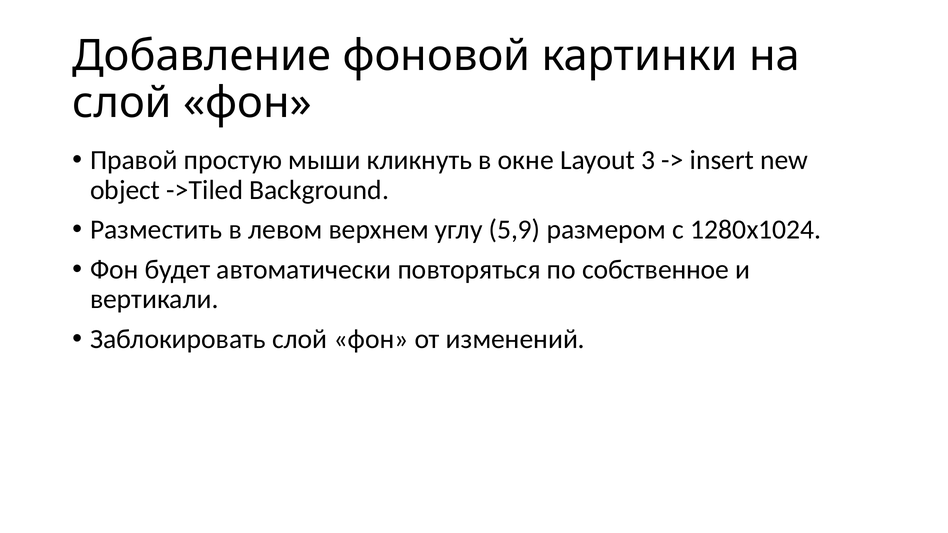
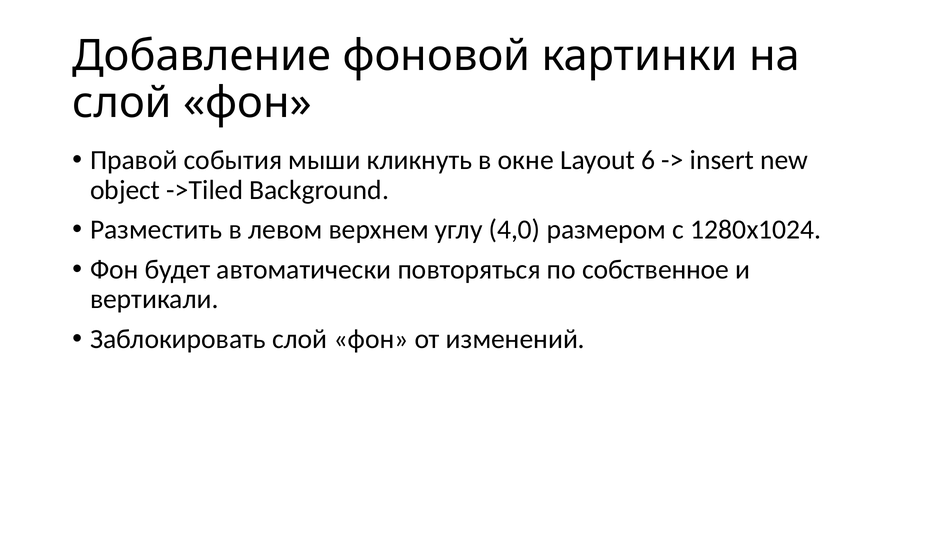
простую: простую -> события
3: 3 -> 6
5,9: 5,9 -> 4,0
